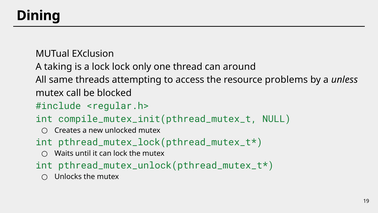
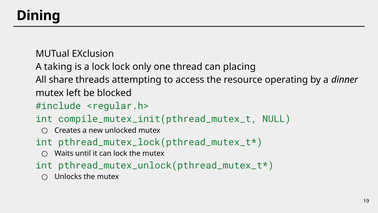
around: around -> placing
same: same -> share
problems: problems -> operating
unless: unless -> dinner
call: call -> left
